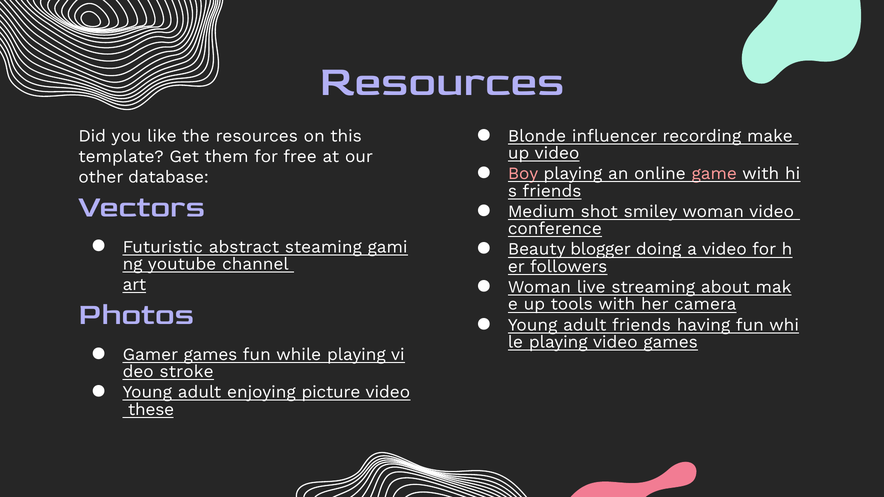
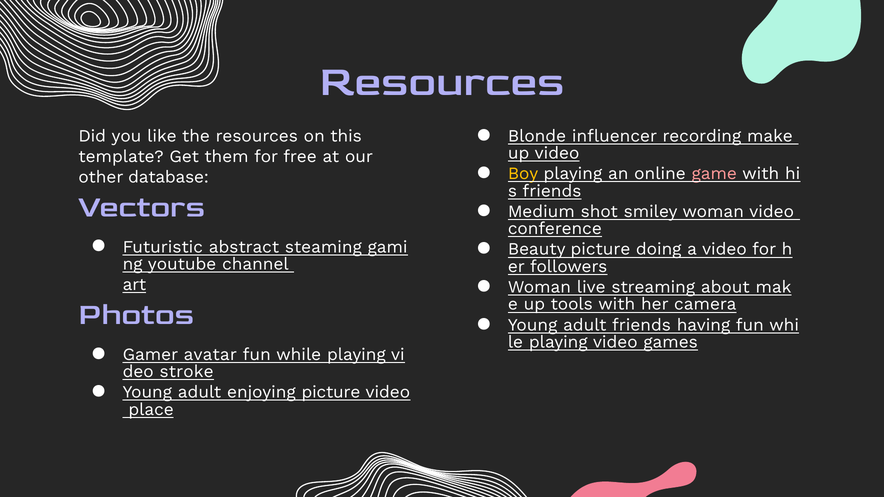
Boy colour: pink -> yellow
Beauty blogger: blogger -> picture
Gamer games: games -> avatar
these: these -> place
